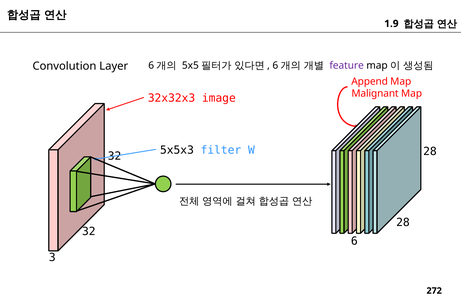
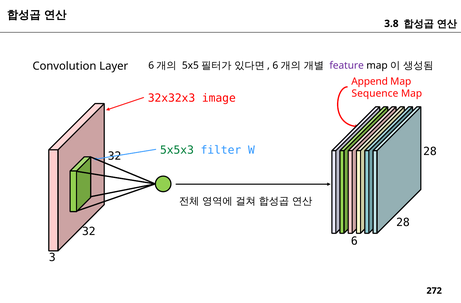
1.9: 1.9 -> 3.8
Malignant: Malignant -> Sequence
5x5x3 colour: black -> green
